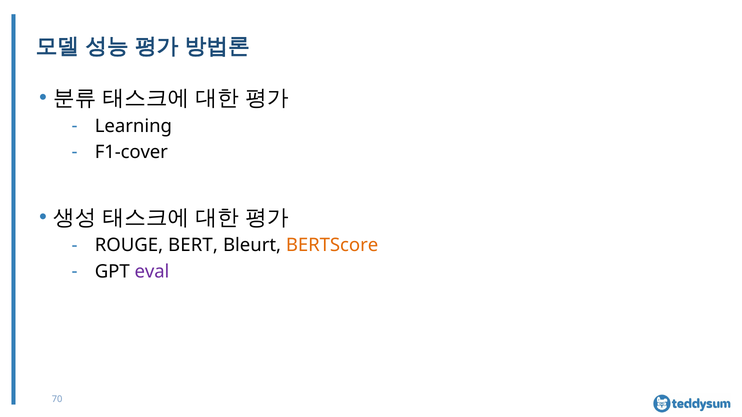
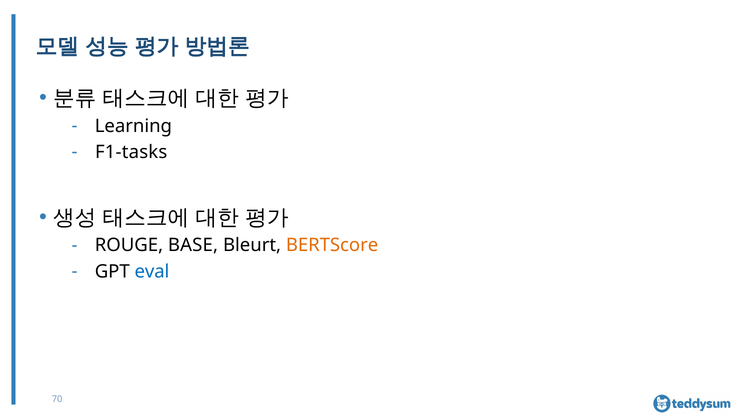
F1-cover: F1-cover -> F1-tasks
BERT: BERT -> BASE
eval colour: purple -> blue
